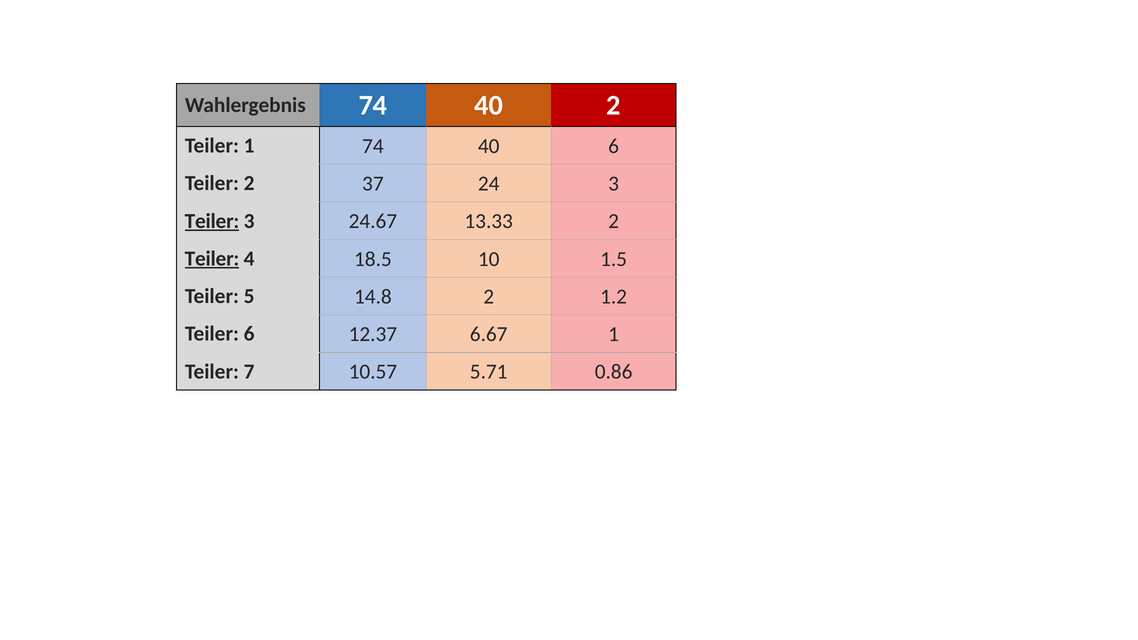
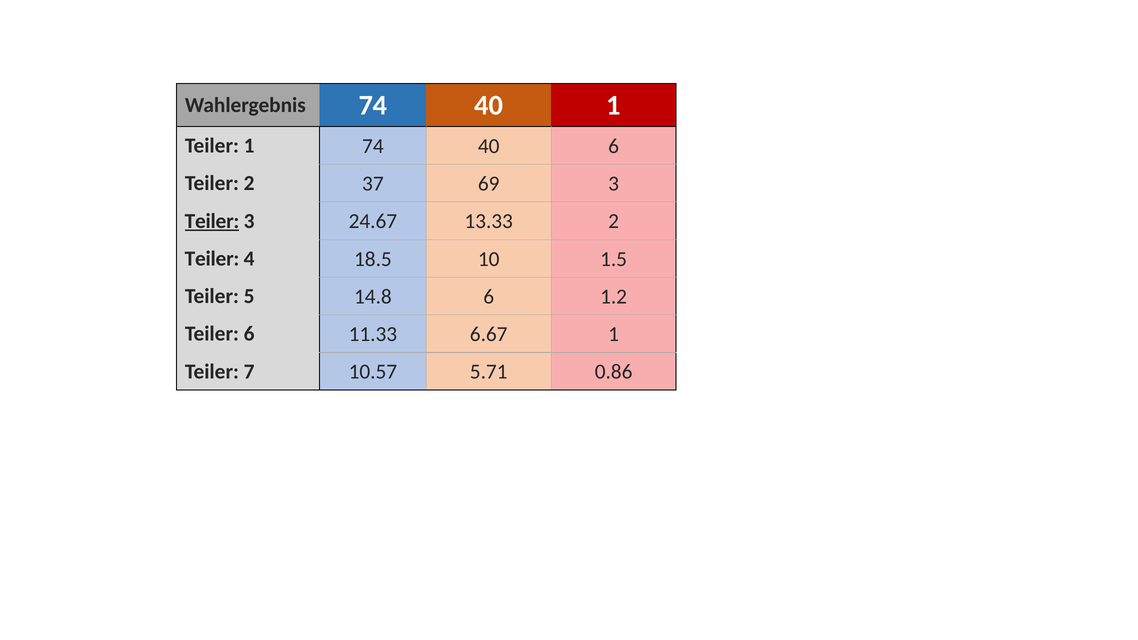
40 2: 2 -> 1
24: 24 -> 69
Teiler at (212, 259) underline: present -> none
14.8 2: 2 -> 6
12.37: 12.37 -> 11.33
